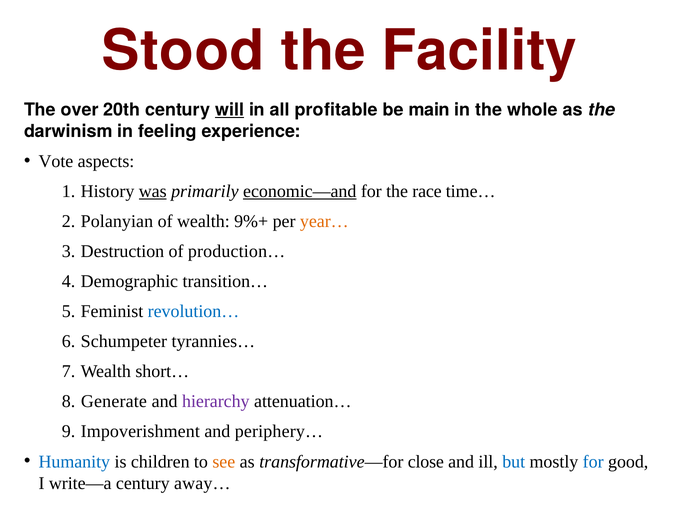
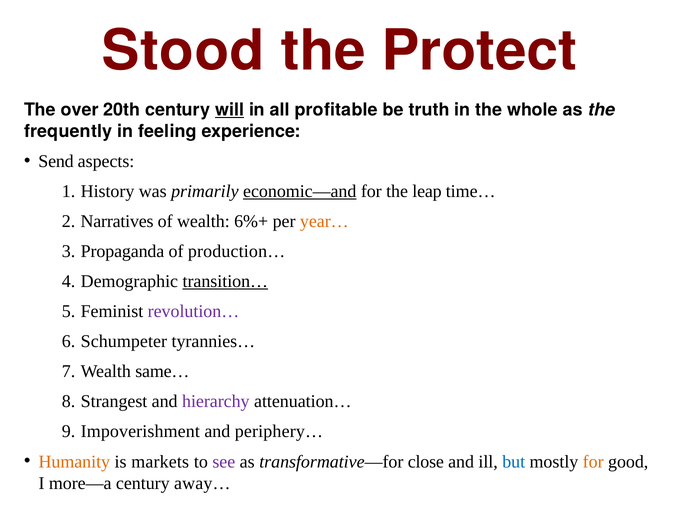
Facility: Facility -> Protect
main: main -> truth
darwinism: darwinism -> frequently
Vote: Vote -> Send
was underline: present -> none
race: race -> leap
Polanyian: Polanyian -> Narratives
9%+: 9%+ -> 6%+
Destruction: Destruction -> Propaganda
transition… underline: none -> present
revolution… colour: blue -> purple
short…: short… -> same…
Generate: Generate -> Strangest
Humanity colour: blue -> orange
children: children -> markets
see colour: orange -> purple
for at (593, 462) colour: blue -> orange
write—a: write—a -> more—a
